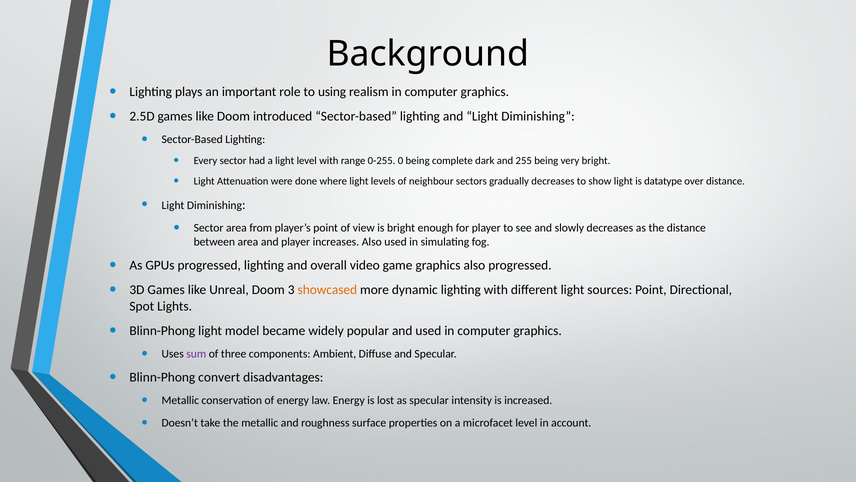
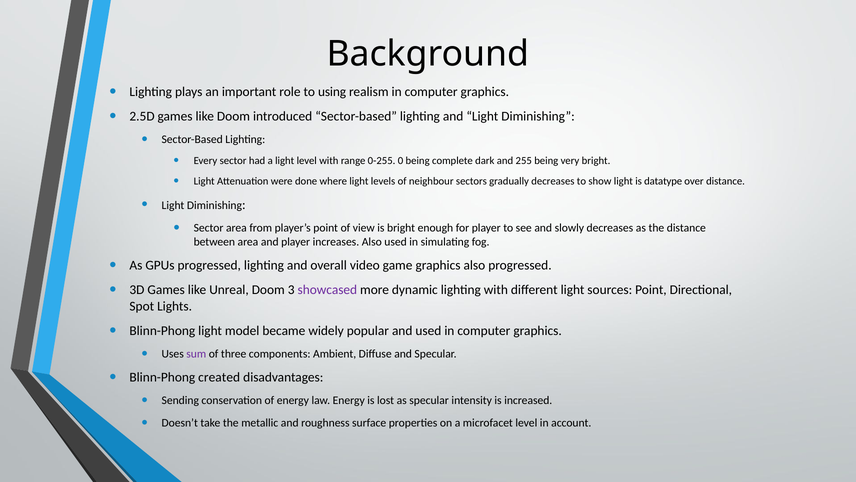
showcased colour: orange -> purple
convert: convert -> created
Metallic at (180, 400): Metallic -> Sending
